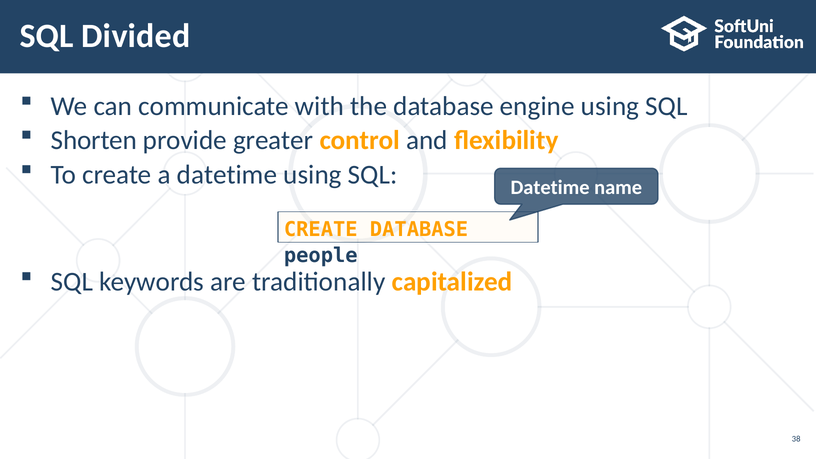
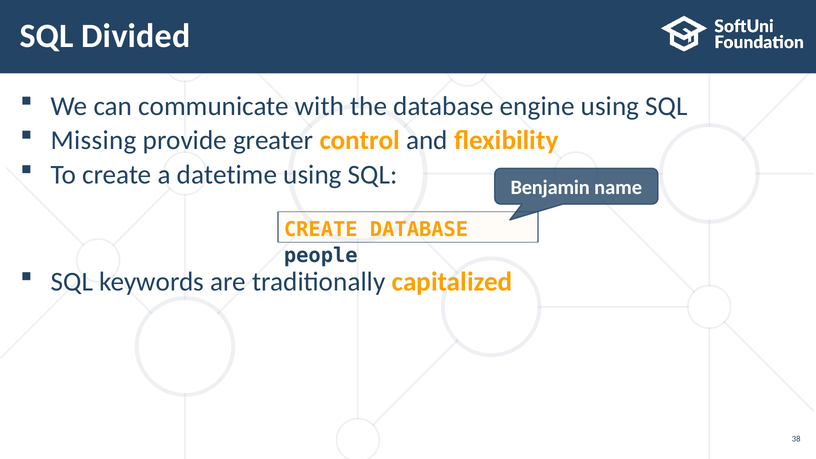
Shorten: Shorten -> Missing
Datetime at (550, 188): Datetime -> Benjamin
